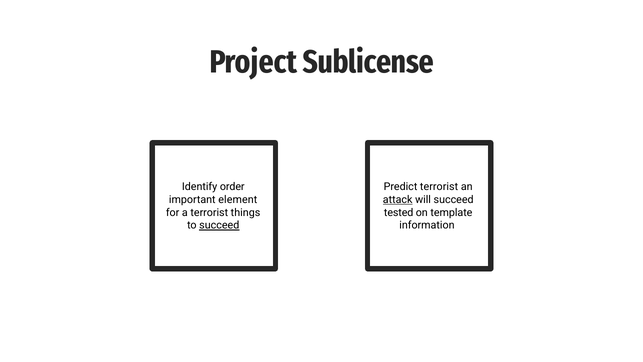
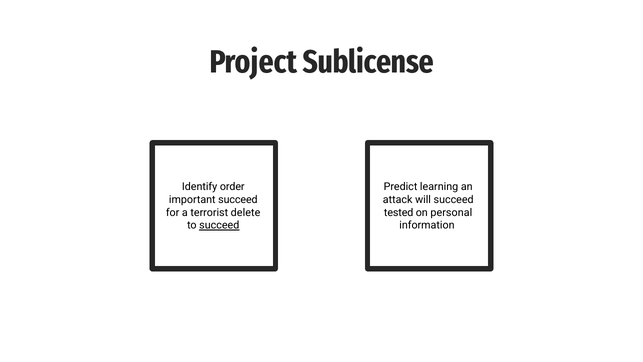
Predict terrorist: terrorist -> learning
important element: element -> succeed
attack underline: present -> none
things: things -> delete
template: template -> personal
